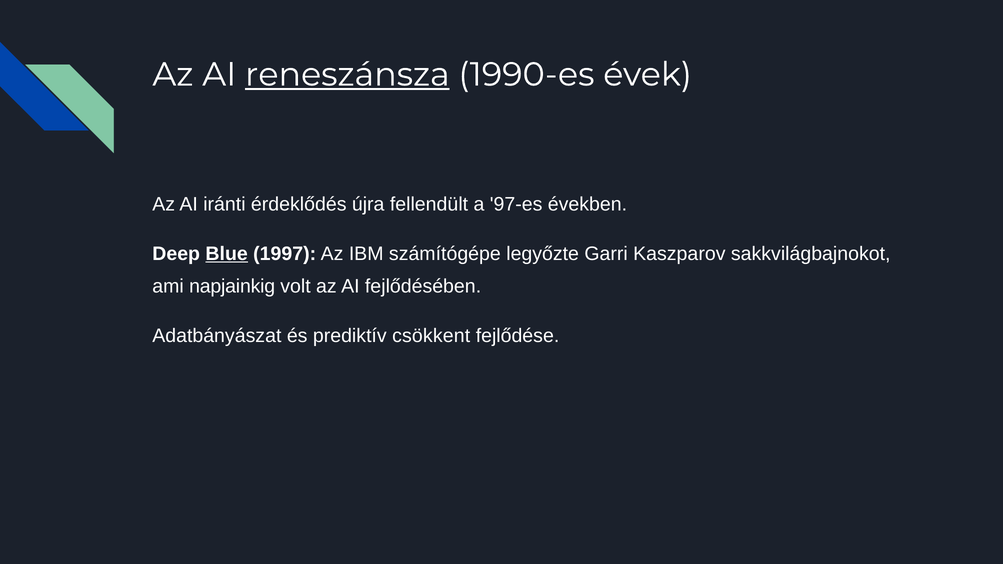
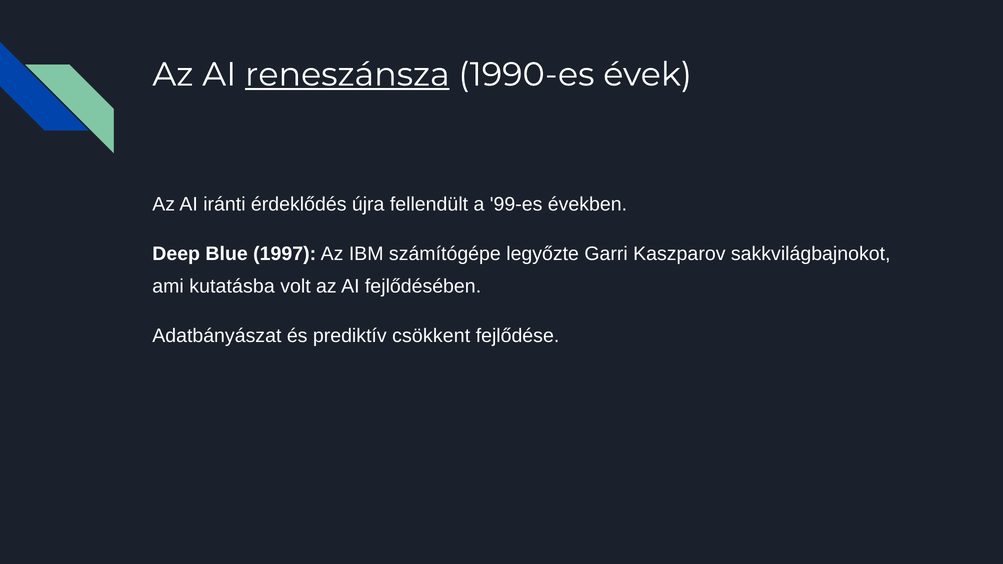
97-es: 97-es -> 99-es
Blue underline: present -> none
napjainkig: napjainkig -> kutatásba
